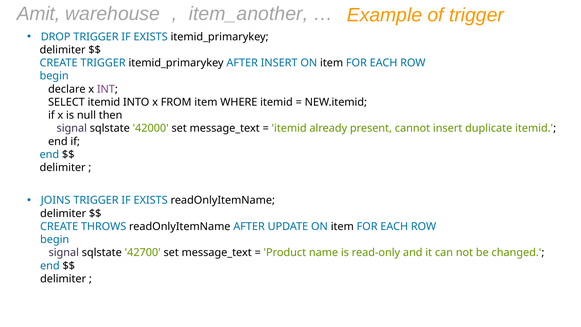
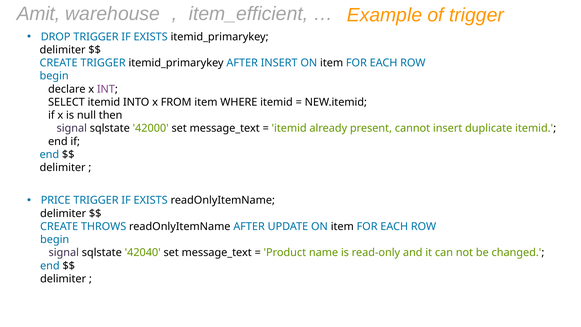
item_another: item_another -> item_efficient
JOINS: JOINS -> PRICE
42700: 42700 -> 42040
